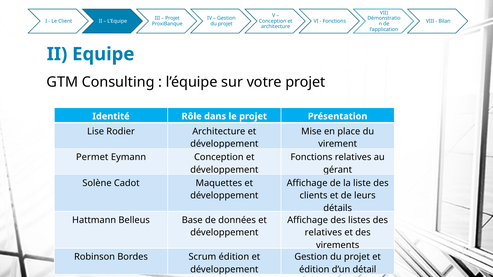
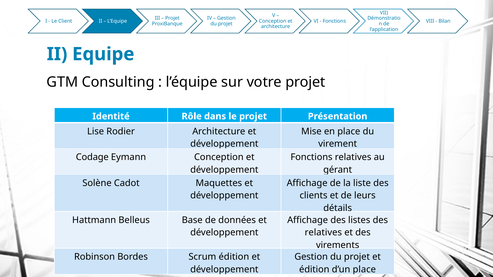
Permet: Permet -> Codage
d’un détail: détail -> place
